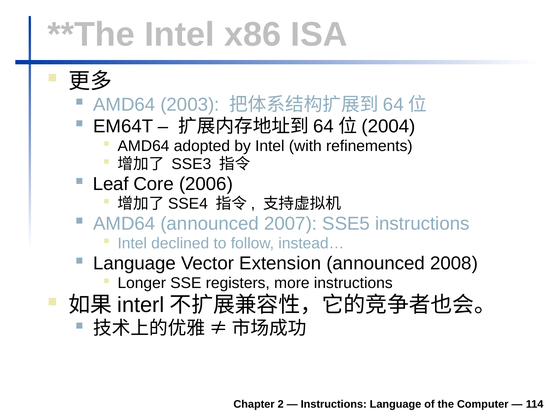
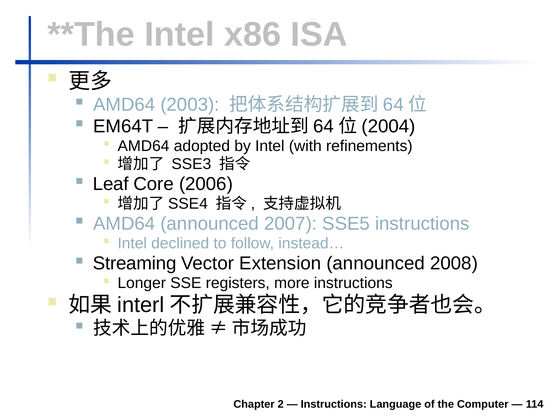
Language at (135, 263): Language -> Streaming
